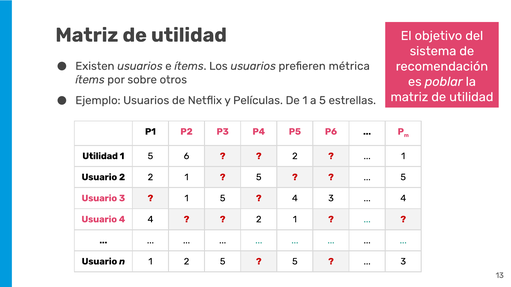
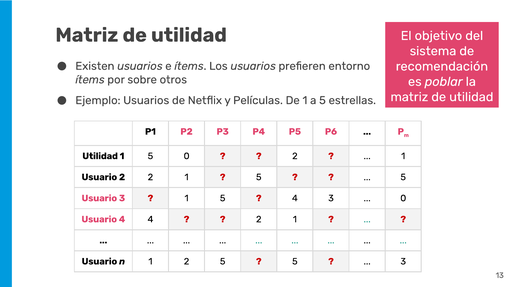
métrica: métrica -> entorno
5 6: 6 -> 0
4 at (403, 199): 4 -> 0
